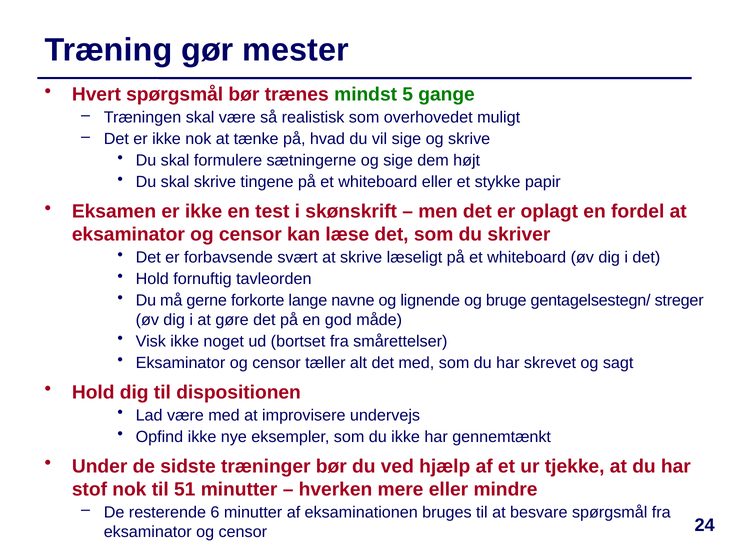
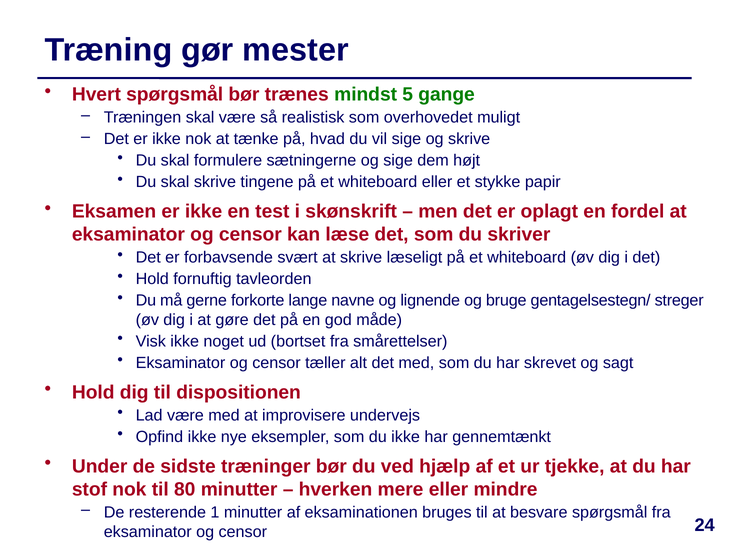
51: 51 -> 80
6: 6 -> 1
